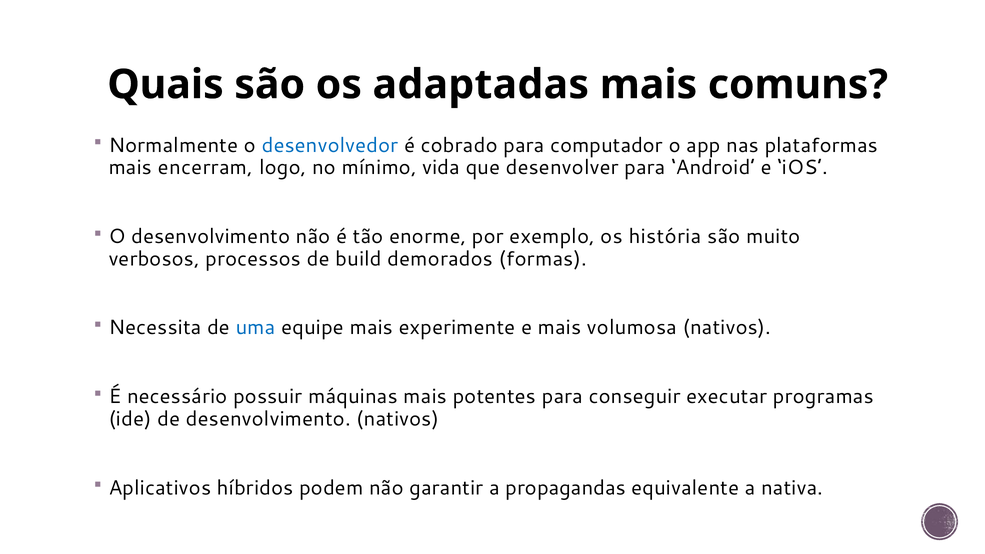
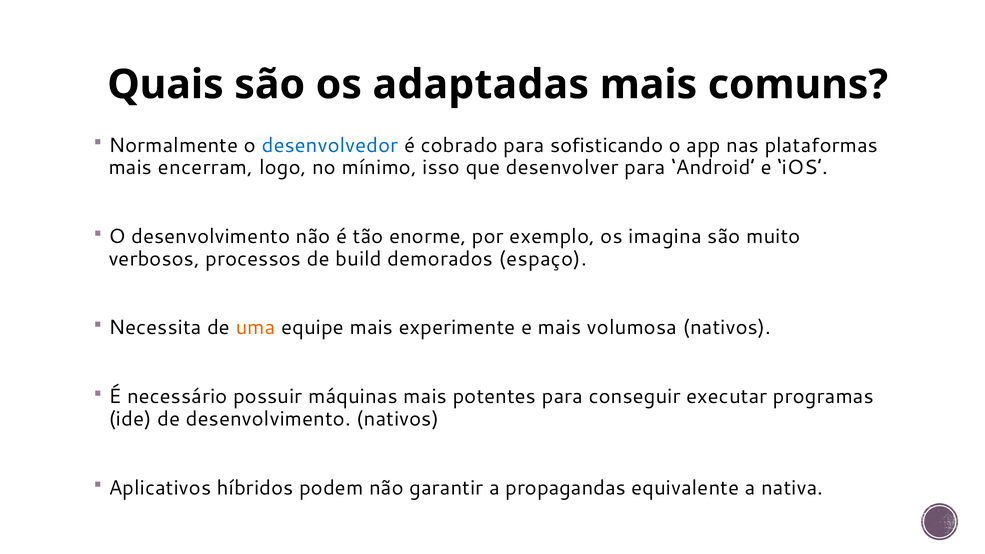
computador: computador -> sofisticando
vida: vida -> isso
história: história -> imagina
formas: formas -> espaço
uma colour: blue -> orange
